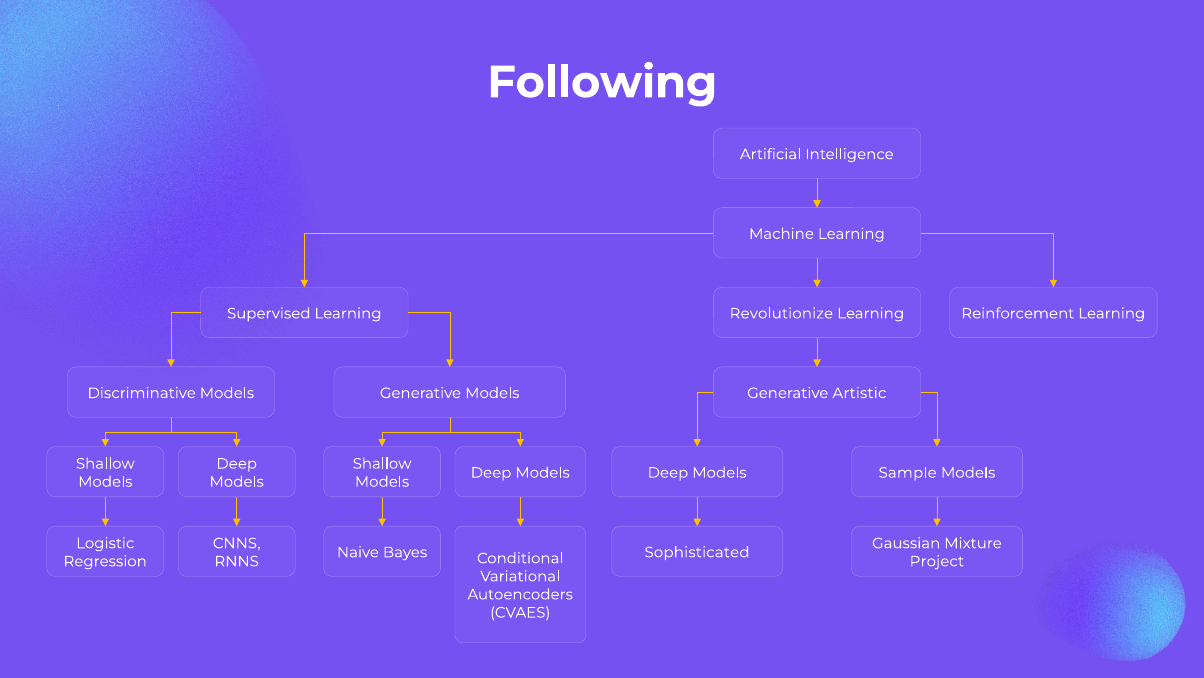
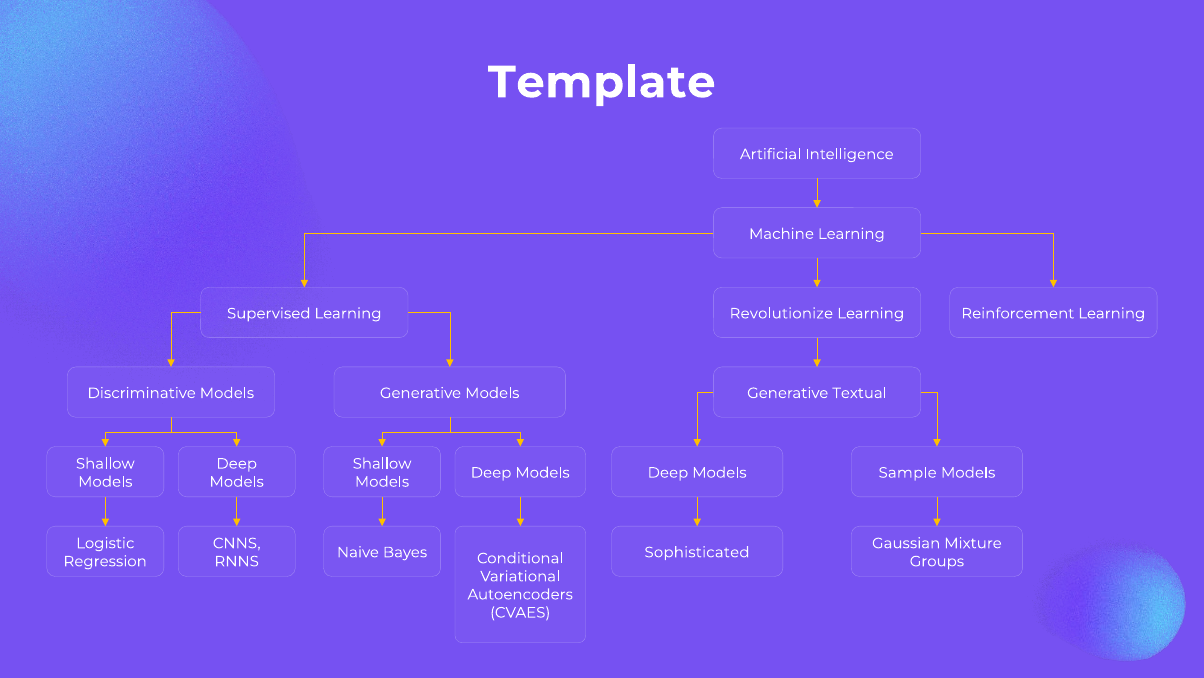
Following: Following -> Template
Artistic: Artistic -> Textual
Project: Project -> Groups
